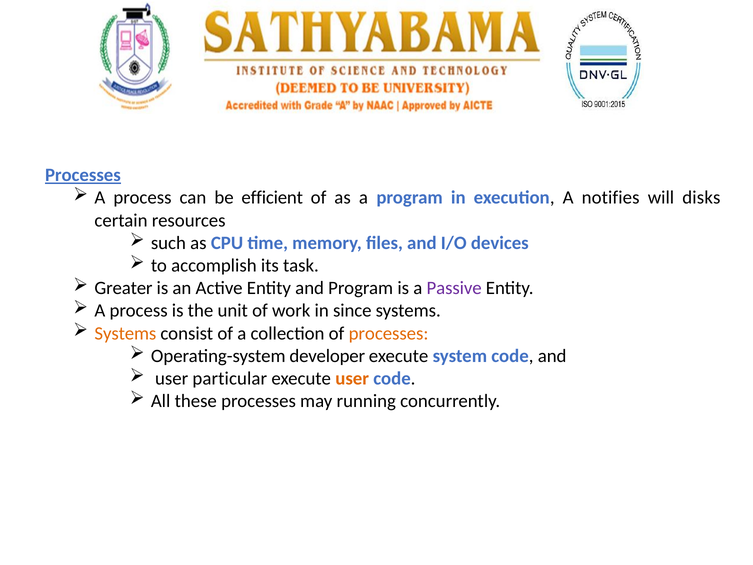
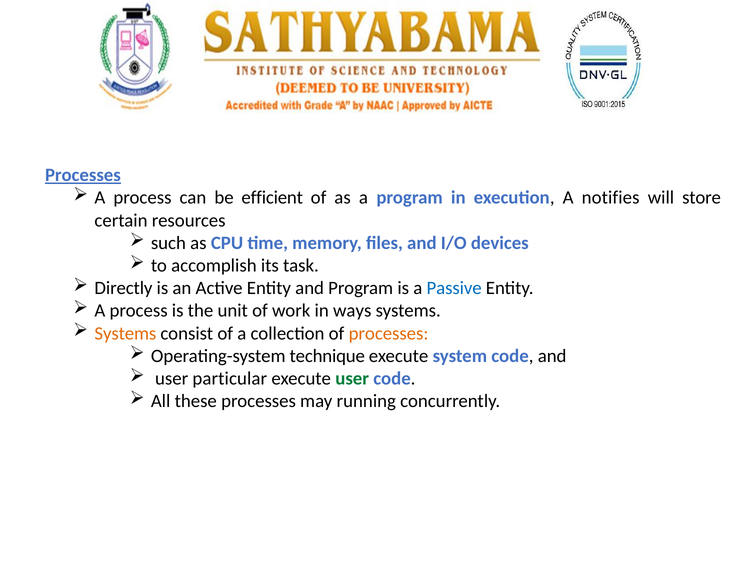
disks: disks -> store
Greater: Greater -> Directly
Passive colour: purple -> blue
since: since -> ways
developer: developer -> technique
user at (352, 378) colour: orange -> green
